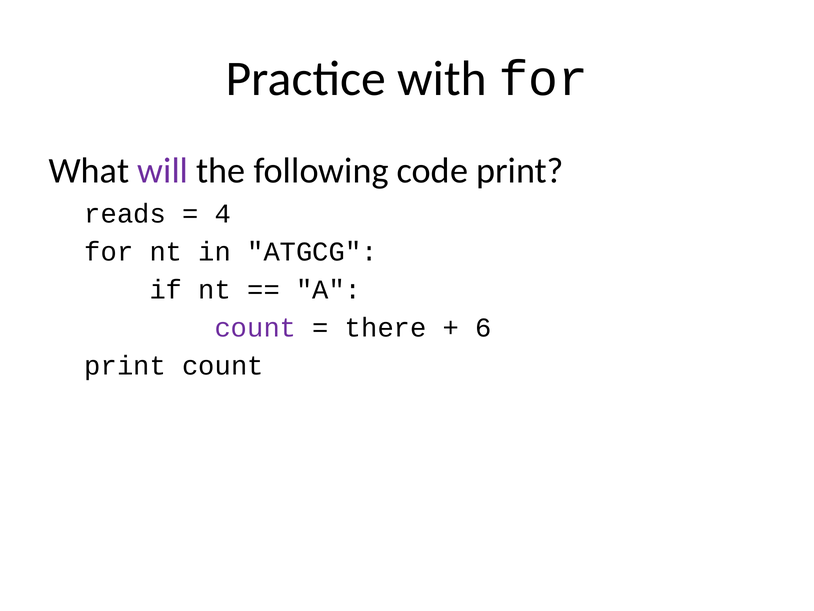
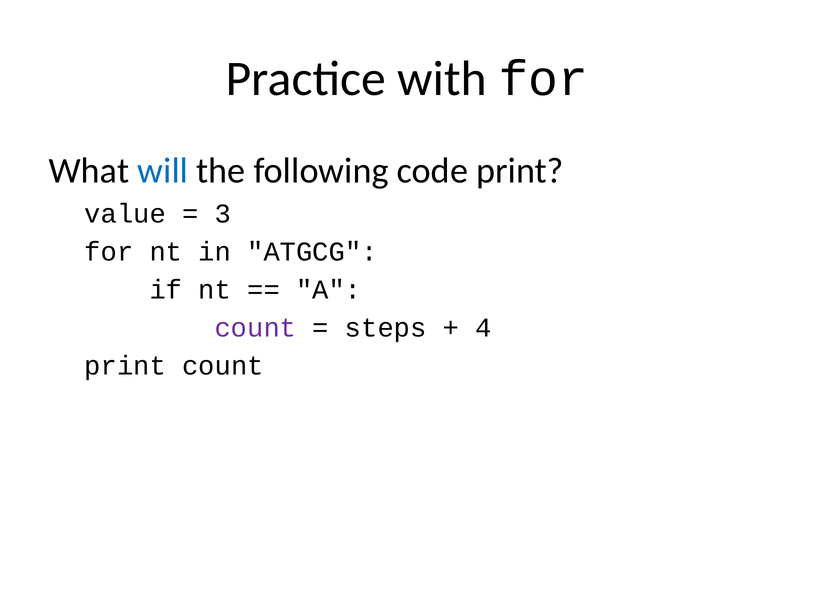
will colour: purple -> blue
reads: reads -> value
4: 4 -> 3
there: there -> steps
6: 6 -> 4
